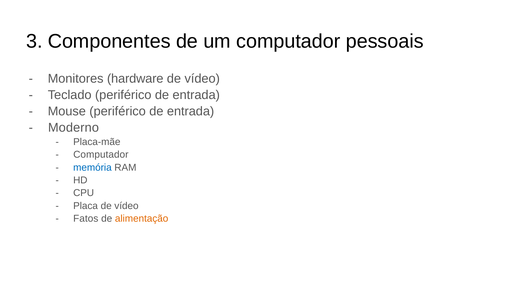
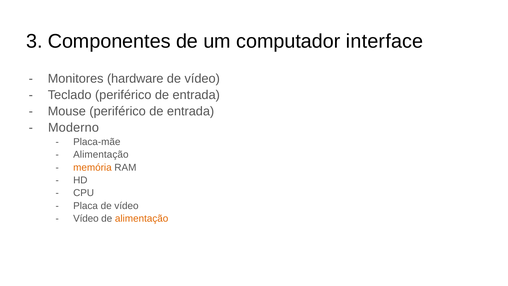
pessoais: pessoais -> interface
Computador at (101, 155): Computador -> Alimentação
memória colour: blue -> orange
Fatos at (86, 218): Fatos -> Vídeo
